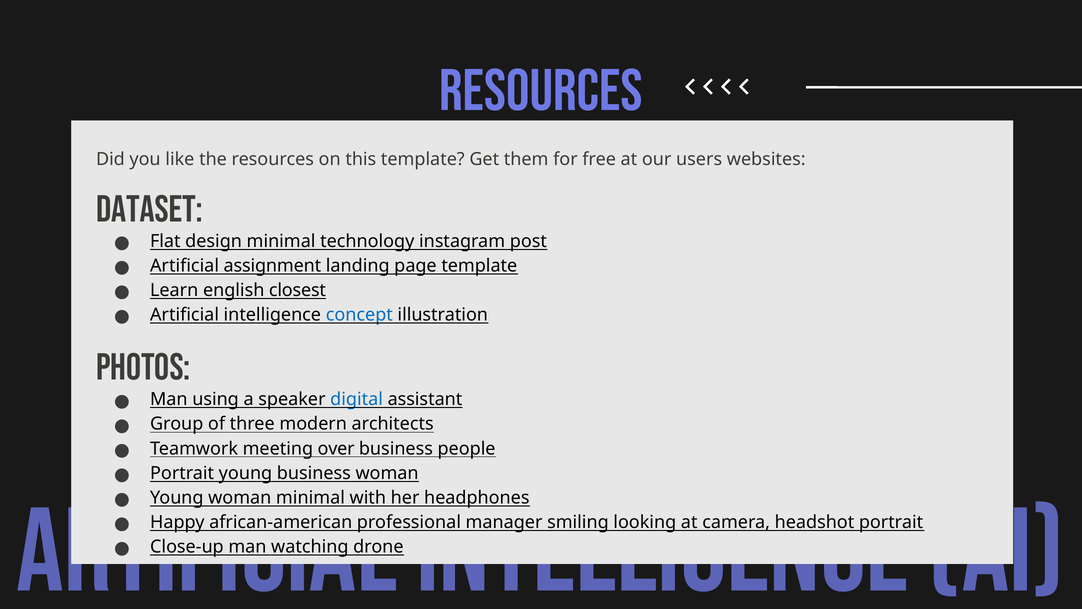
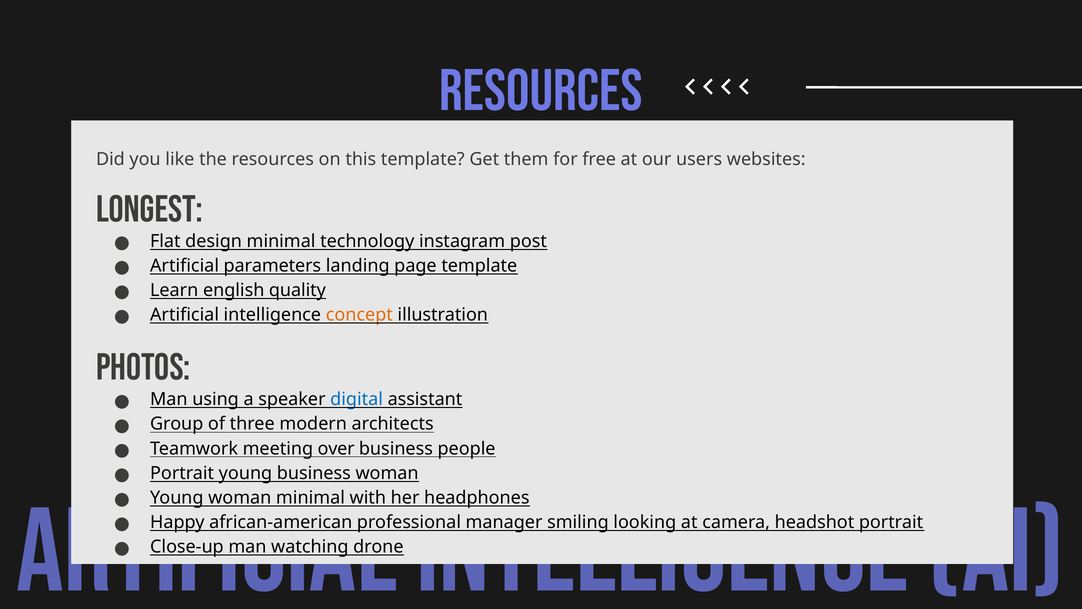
DATASET: DATASET -> LONGEST
assignment: assignment -> parameters
closest: closest -> quality
concept colour: blue -> orange
